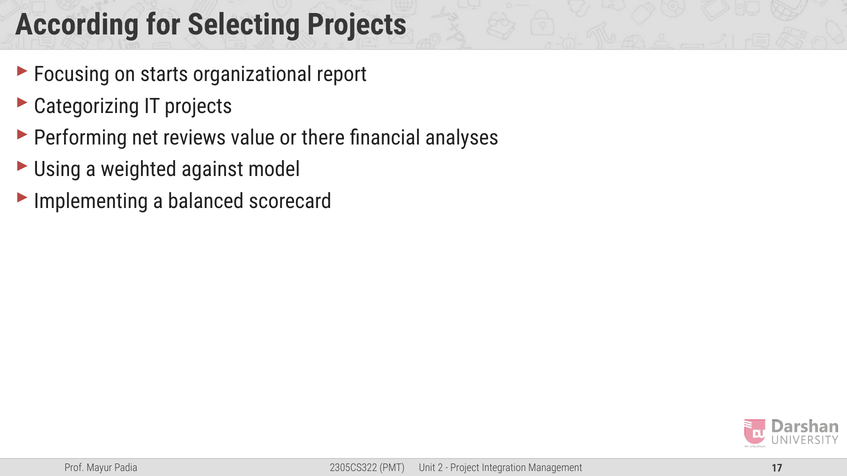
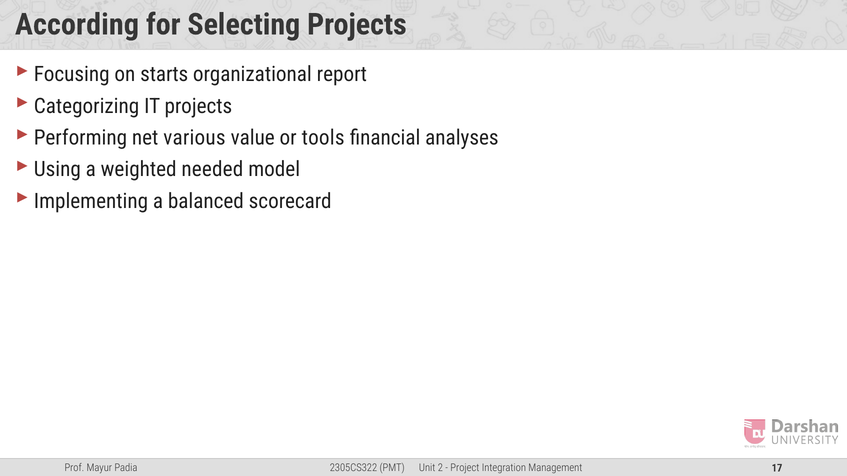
reviews: reviews -> various
there: there -> tools
against: against -> needed
